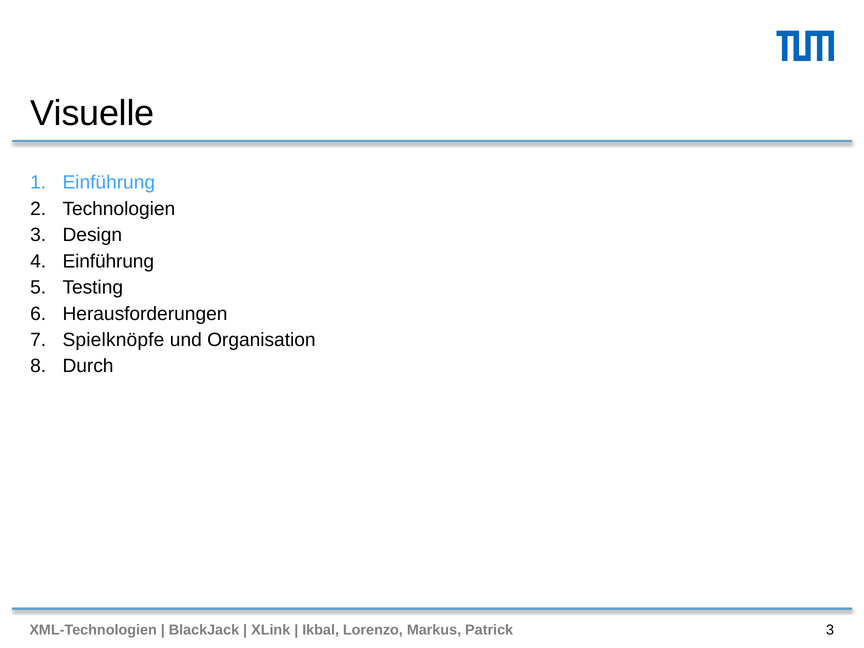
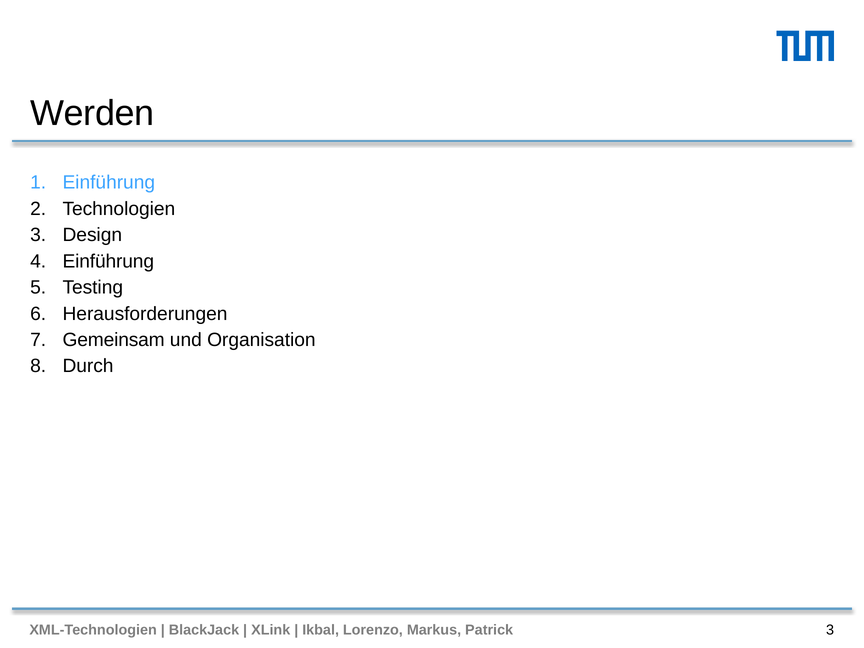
Visuelle: Visuelle -> Werden
Spielknöpfe: Spielknöpfe -> Gemeinsam
